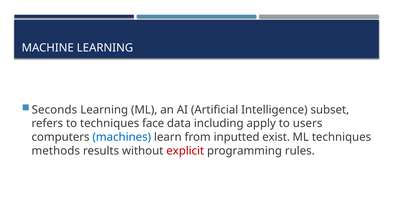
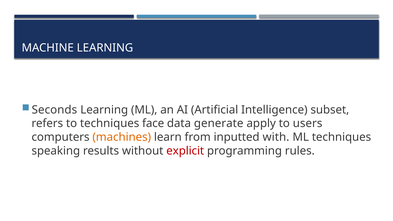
including: including -> generate
machines colour: blue -> orange
exist: exist -> with
methods: methods -> speaking
